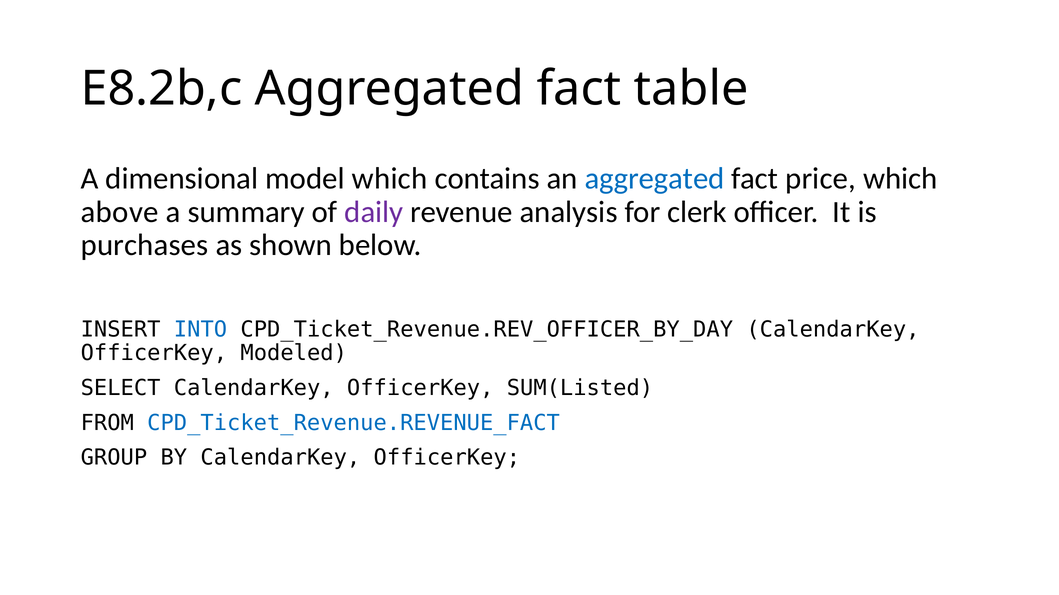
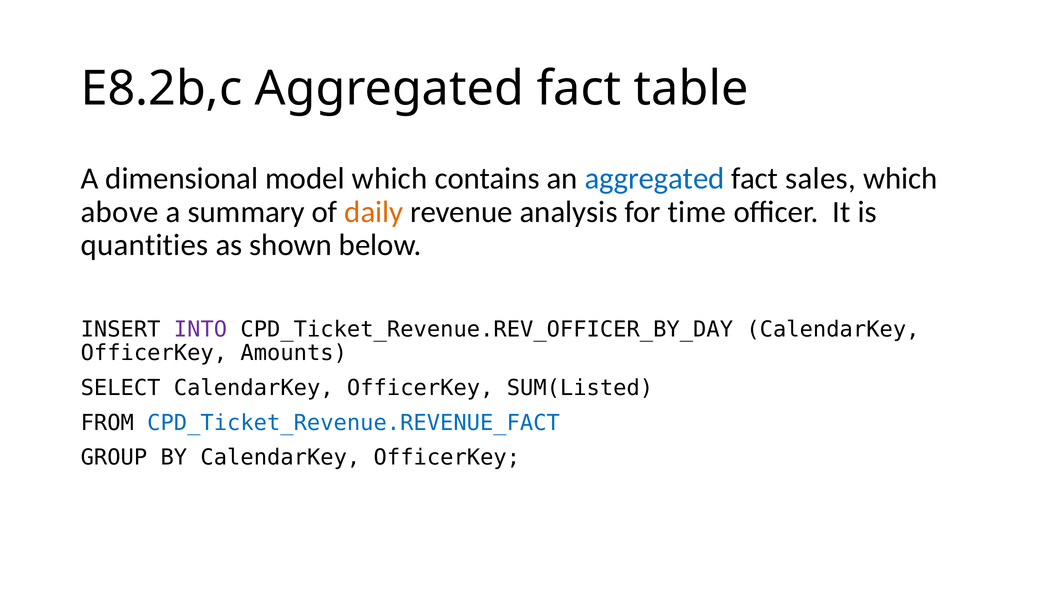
price: price -> sales
daily colour: purple -> orange
clerk: clerk -> time
purchases: purchases -> quantities
INTO colour: blue -> purple
Modeled: Modeled -> Amounts
